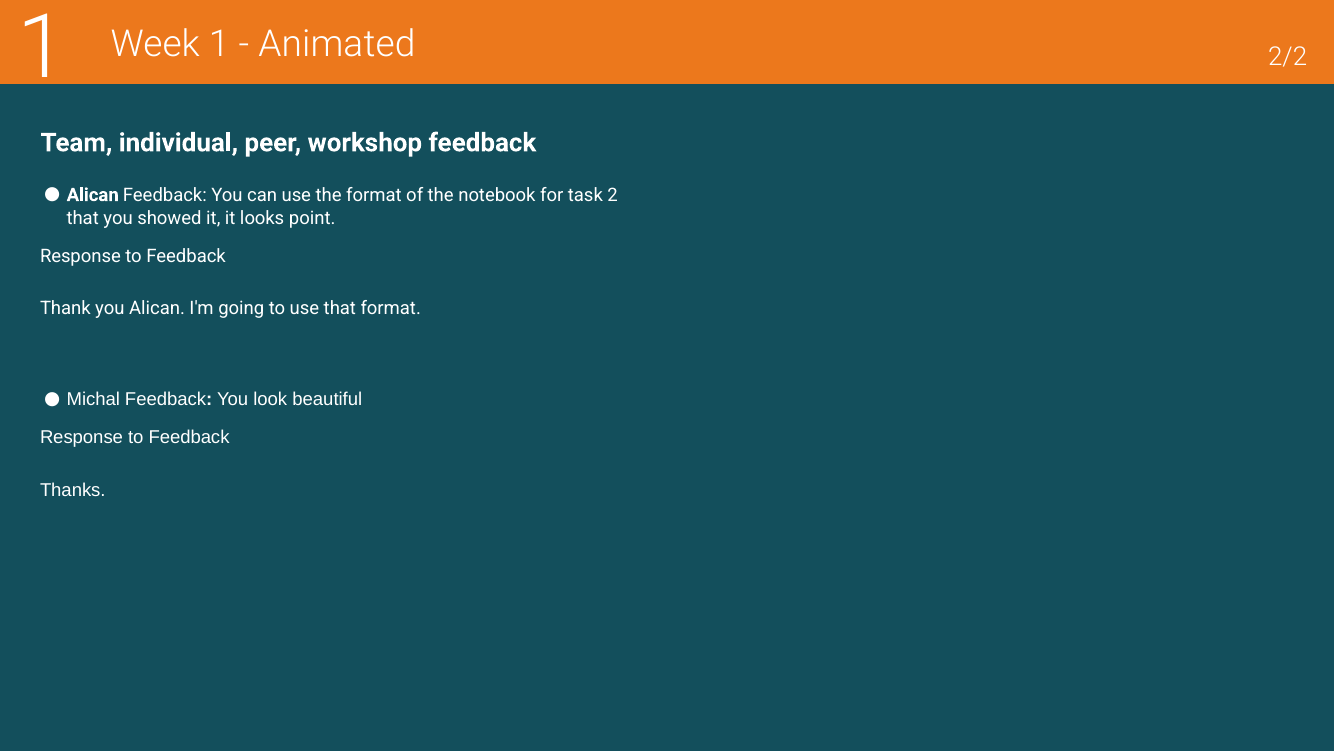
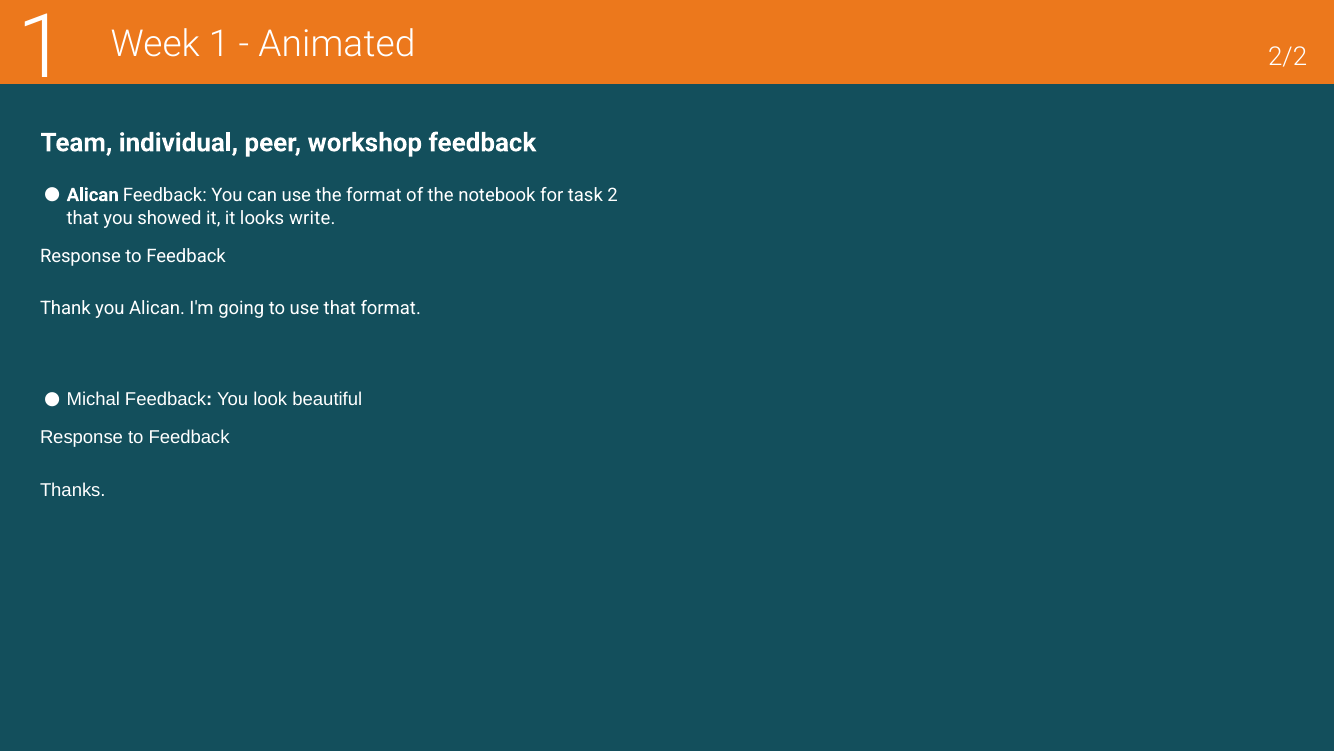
point: point -> write
